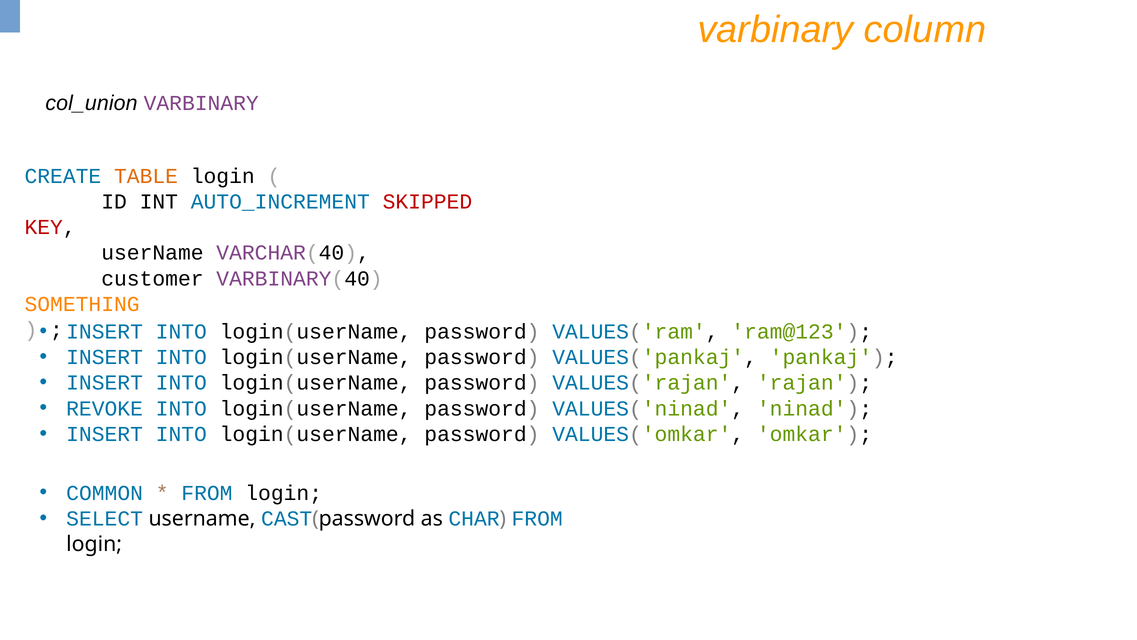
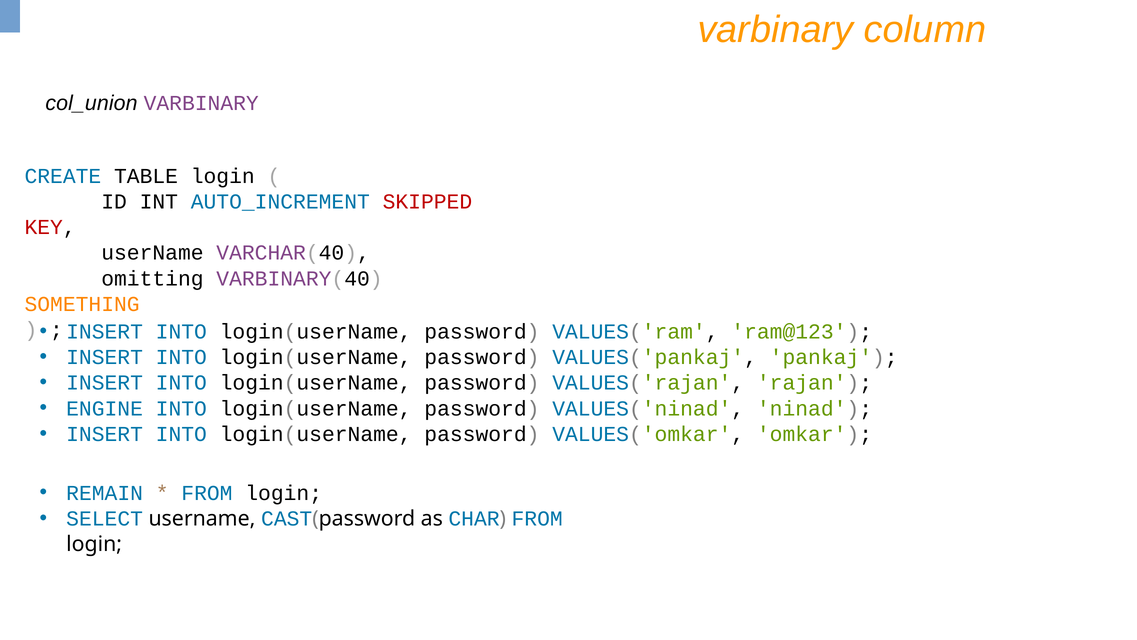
TABLE colour: orange -> black
customer: customer -> omitting
REVOKE: REVOKE -> ENGINE
COMMON: COMMON -> REMAIN
